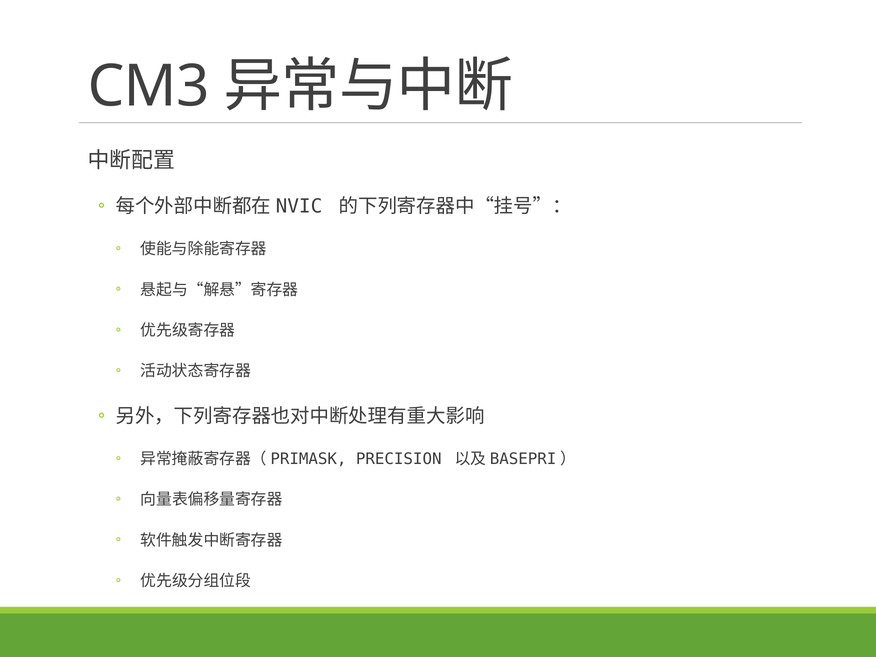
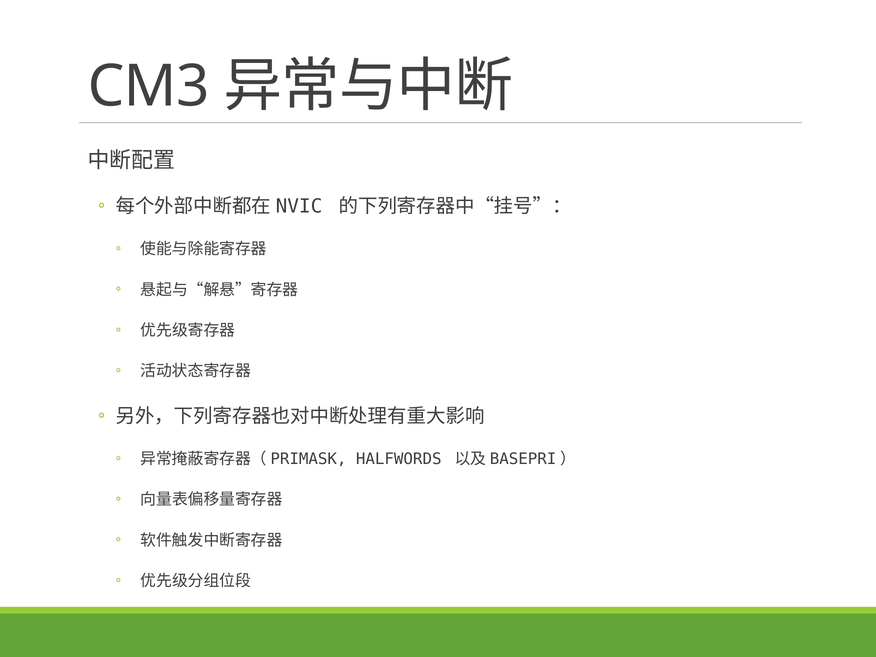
PRECISION: PRECISION -> HALFWORDS
